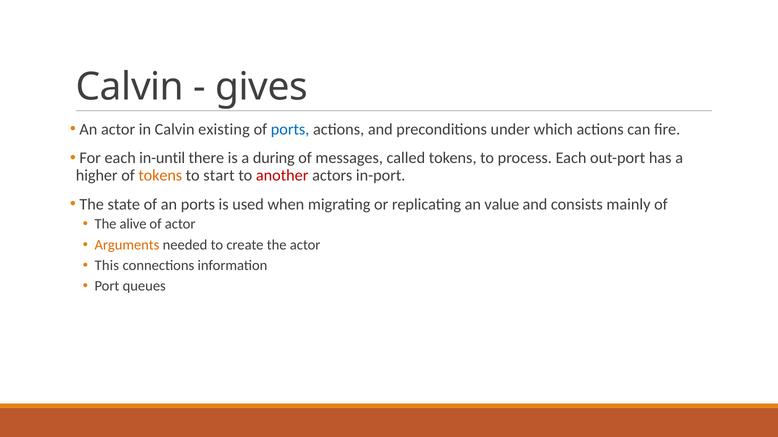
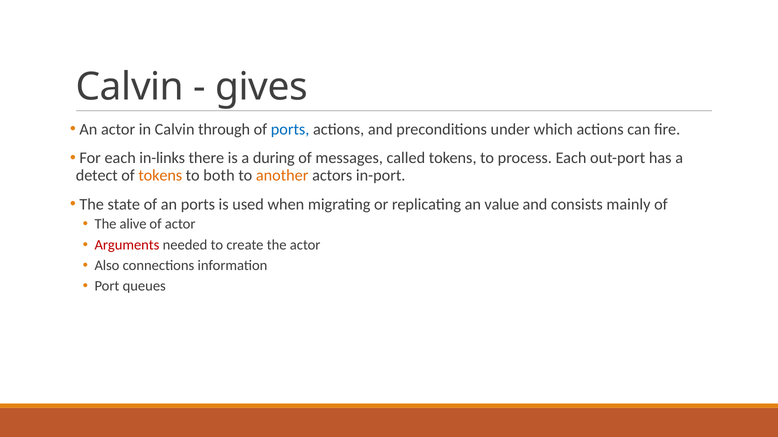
existing: existing -> through
in-until: in-until -> in-links
higher: higher -> detect
start: start -> both
another colour: red -> orange
Arguments colour: orange -> red
This: This -> Also
